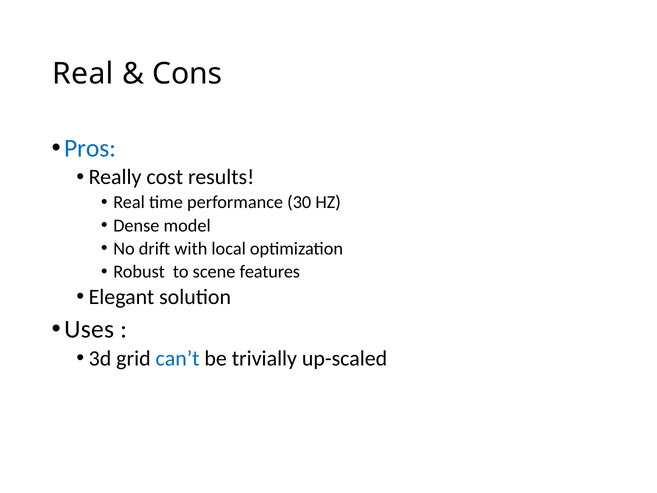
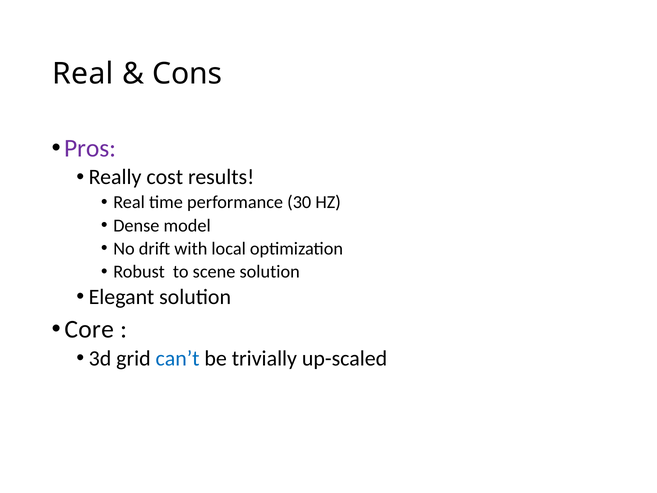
Pros colour: blue -> purple
scene features: features -> solution
Uses: Uses -> Core
